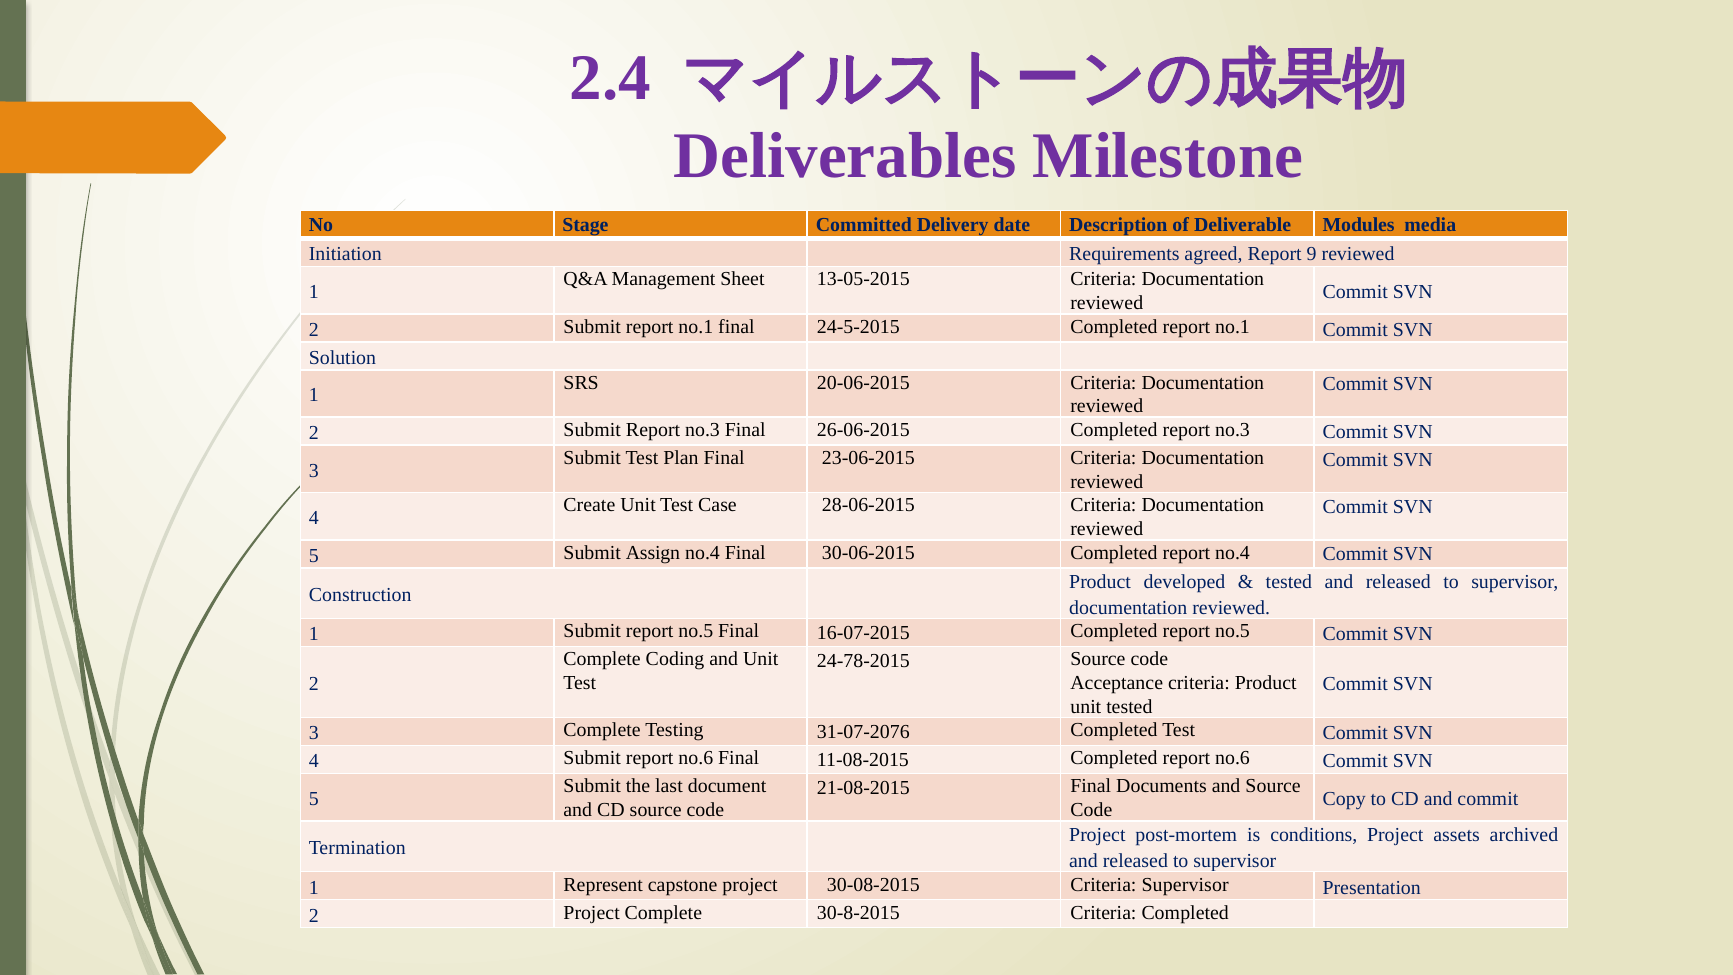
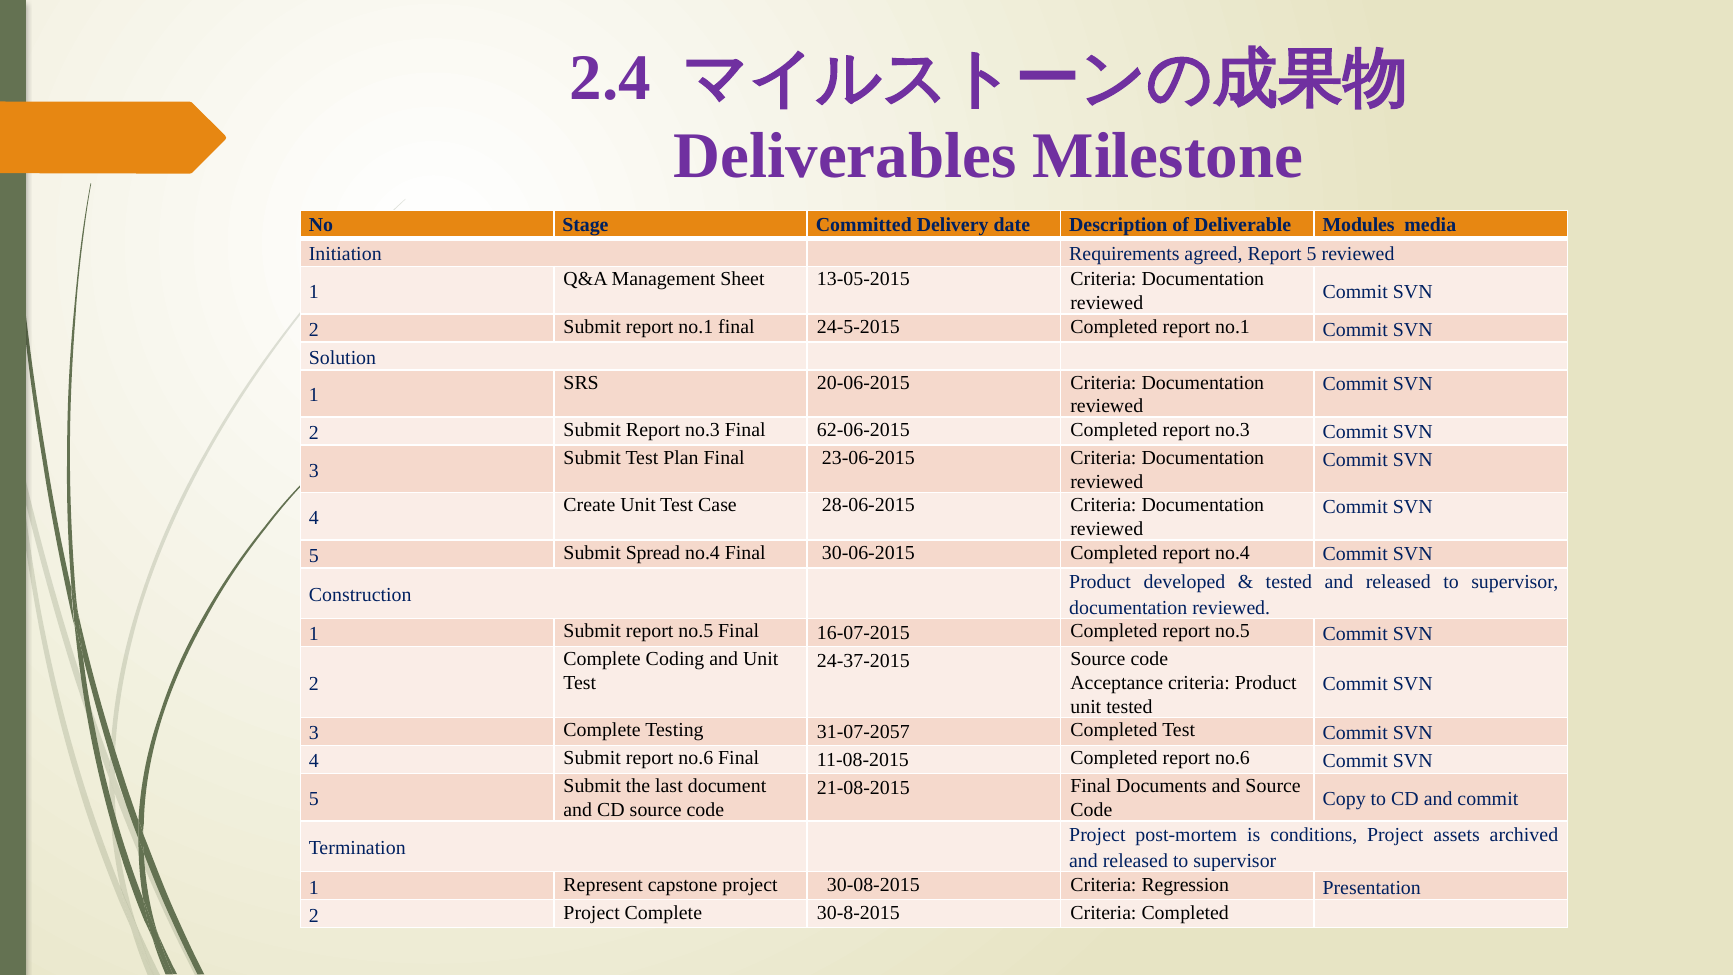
Report 9: 9 -> 5
26-06-2015: 26-06-2015 -> 62-06-2015
Assign: Assign -> Spread
24-78-2015: 24-78-2015 -> 24-37-2015
31-07-2076: 31-07-2076 -> 31-07-2057
Criteria Supervisor: Supervisor -> Regression
